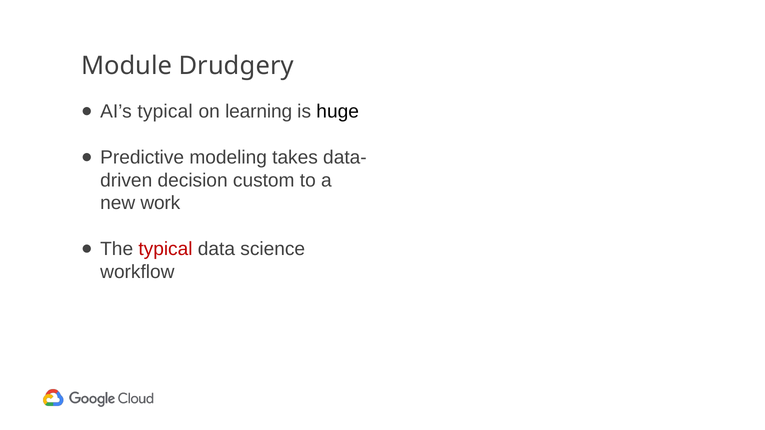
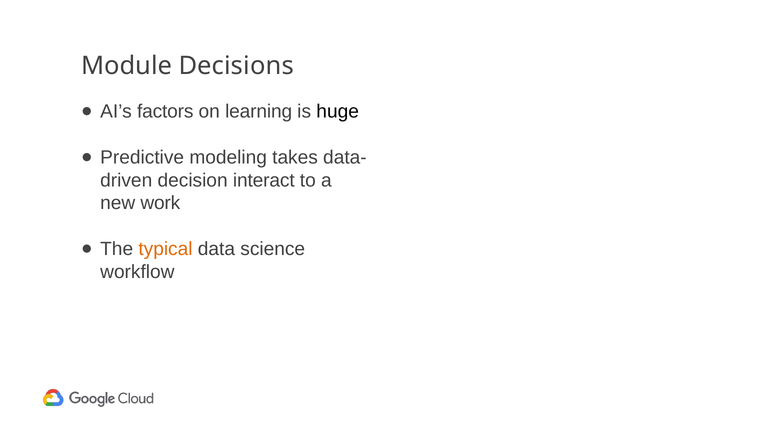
Drudgery: Drudgery -> Decisions
AI’s typical: typical -> factors
custom: custom -> interact
typical at (165, 249) colour: red -> orange
